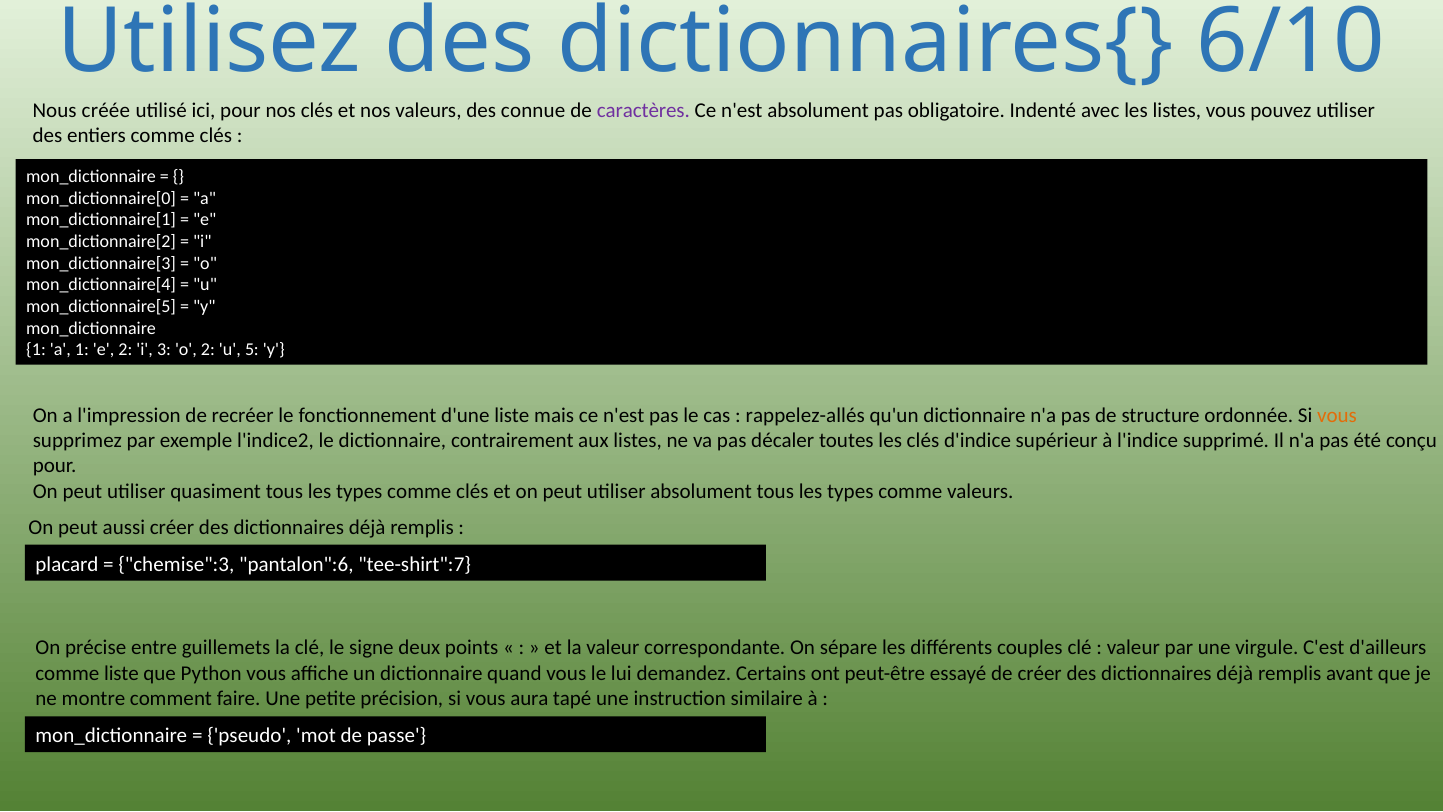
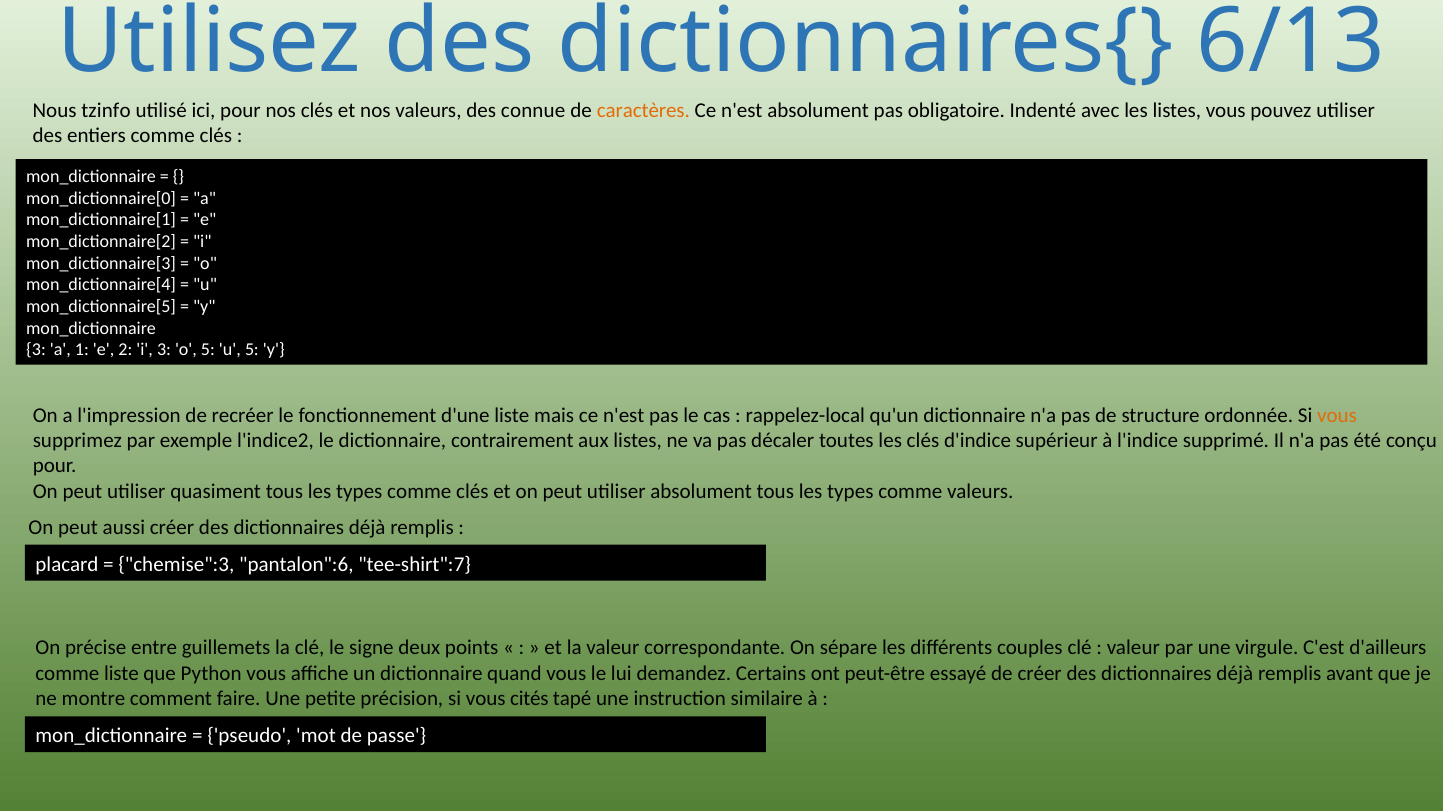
6/10: 6/10 -> 6/13
créée: créée -> tzinfo
caractères colour: purple -> orange
1 at (36, 350): 1 -> 3
o 2: 2 -> 5
rappelez-allés: rappelez-allés -> rappelez-local
aura: aura -> cités
